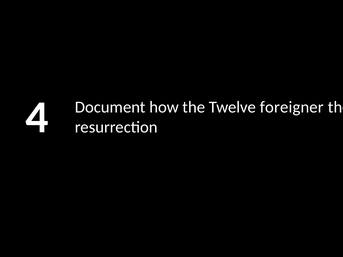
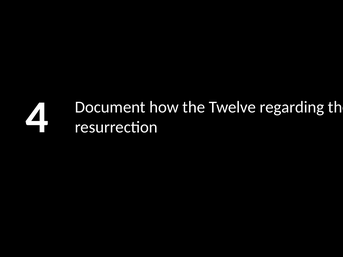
foreigner: foreigner -> regarding
